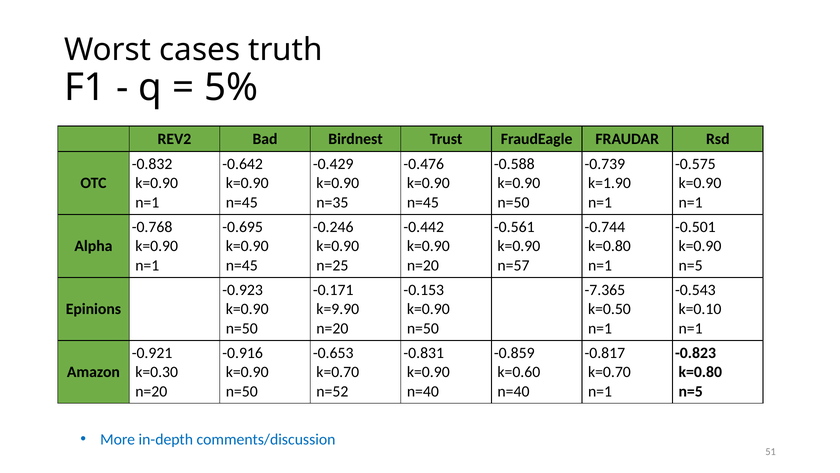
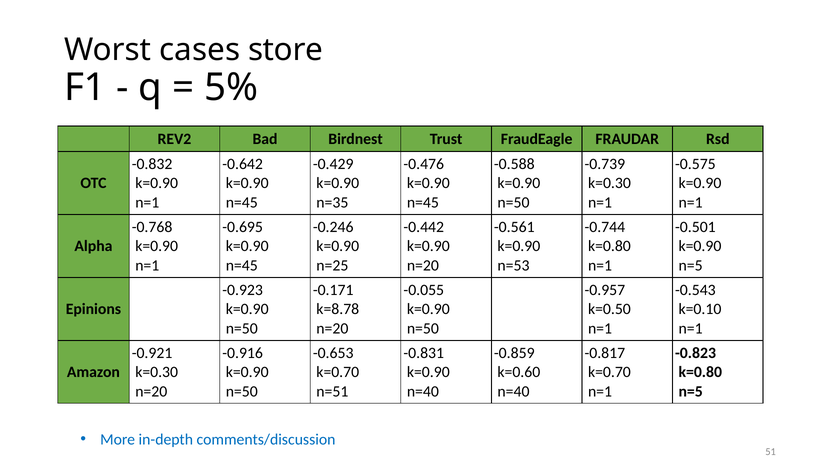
truth: truth -> store
k=1.90 at (609, 183): k=1.90 -> k=0.30
n=57: n=57 -> n=53
-0.153: -0.153 -> -0.055
-7.365: -7.365 -> -0.957
k=9.90: k=9.90 -> k=8.78
n=52: n=52 -> n=51
